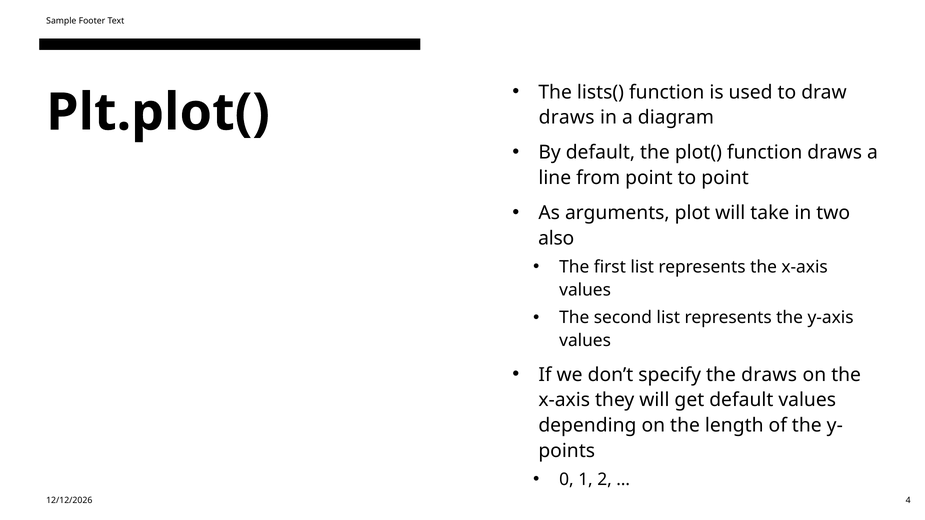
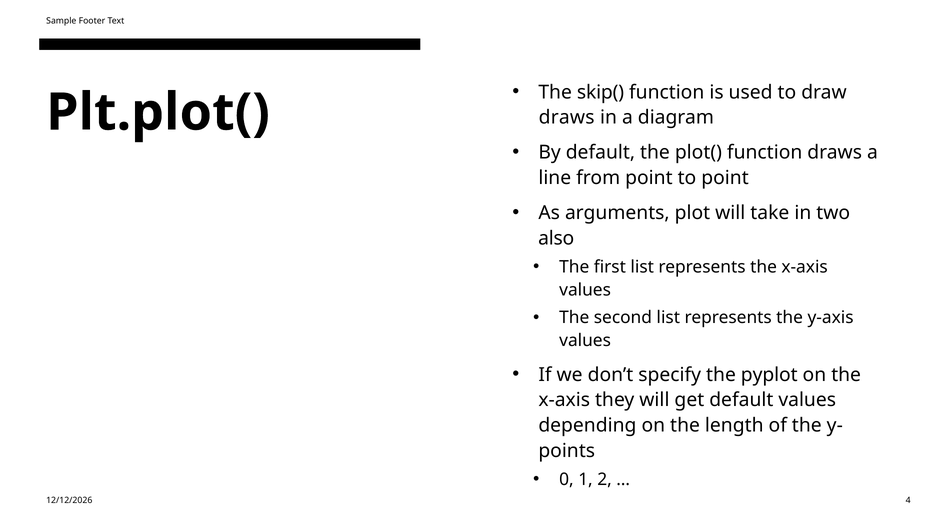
lists(: lists( -> skip(
the draws: draws -> pyplot
